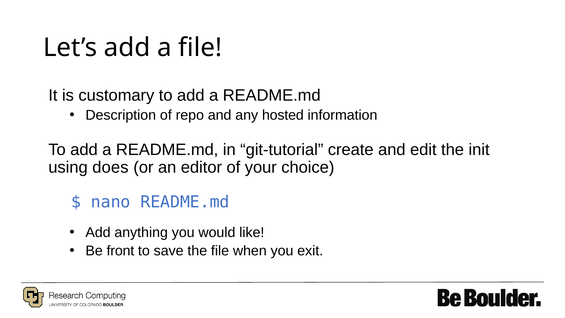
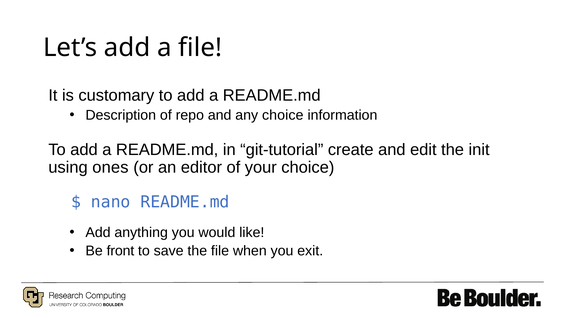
any hosted: hosted -> choice
does: does -> ones
